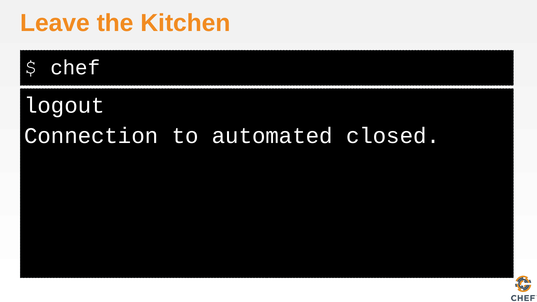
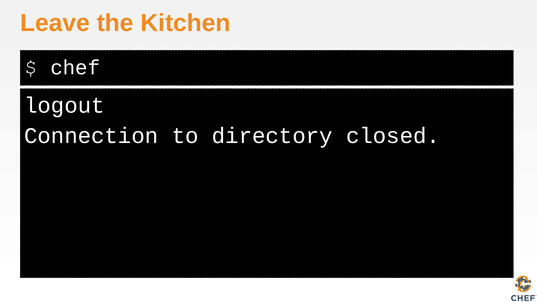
automated: automated -> directory
